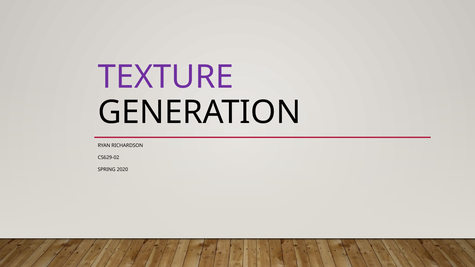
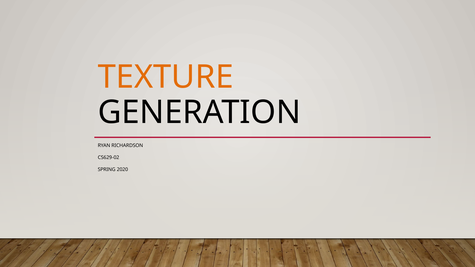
TEXTURE colour: purple -> orange
